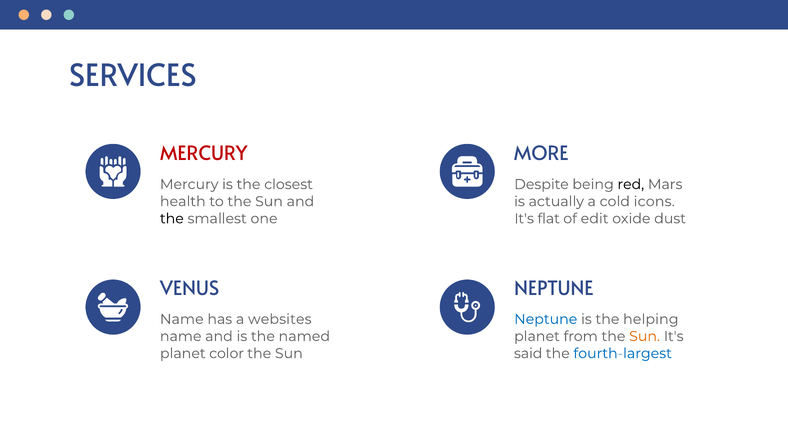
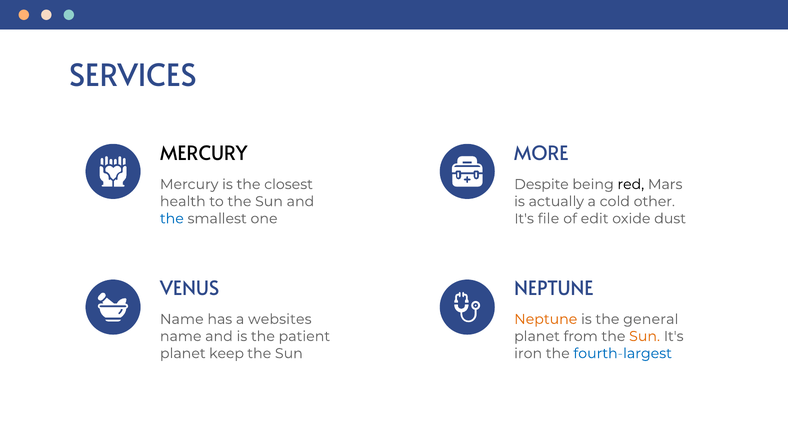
MERCURY at (204, 154) colour: red -> black
icons: icons -> other
the at (172, 218) colour: black -> blue
flat: flat -> file
Neptune at (546, 319) colour: blue -> orange
helping: helping -> general
named: named -> patient
color: color -> keep
said: said -> iron
